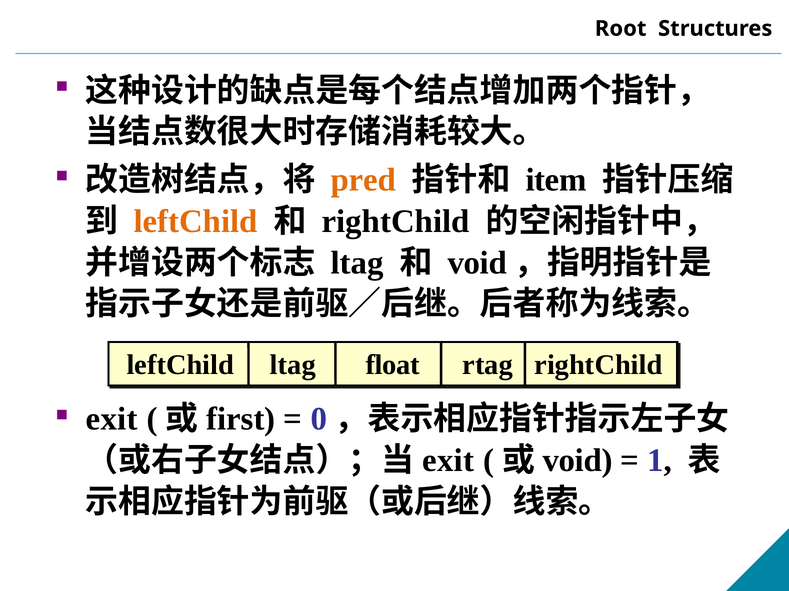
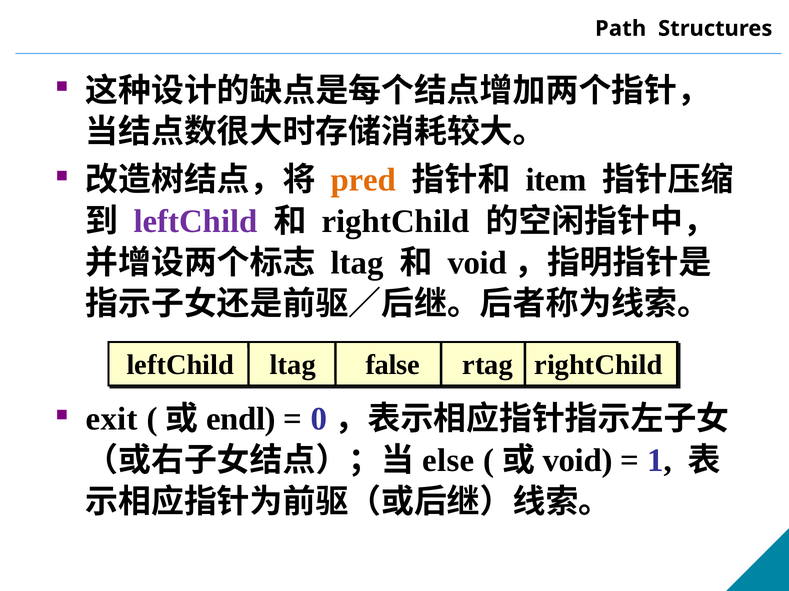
Root: Root -> Path
leftChild at (196, 222) colour: orange -> purple
float: float -> false
first: first -> endl
exit at (448, 461): exit -> else
